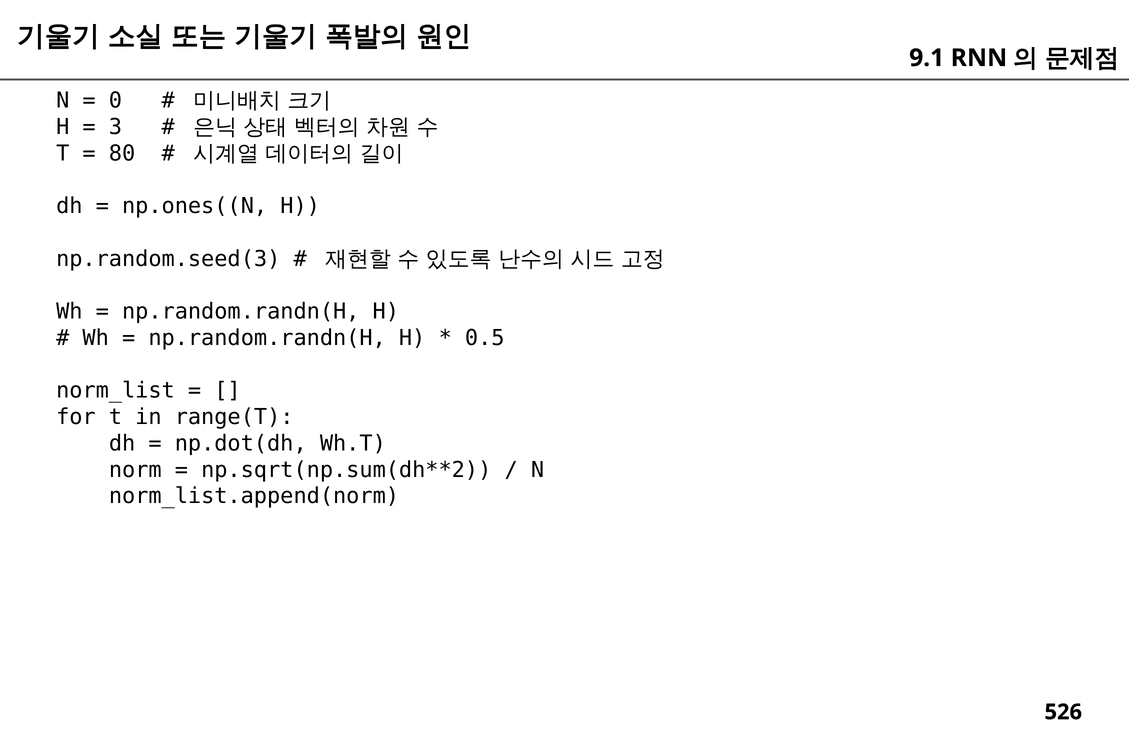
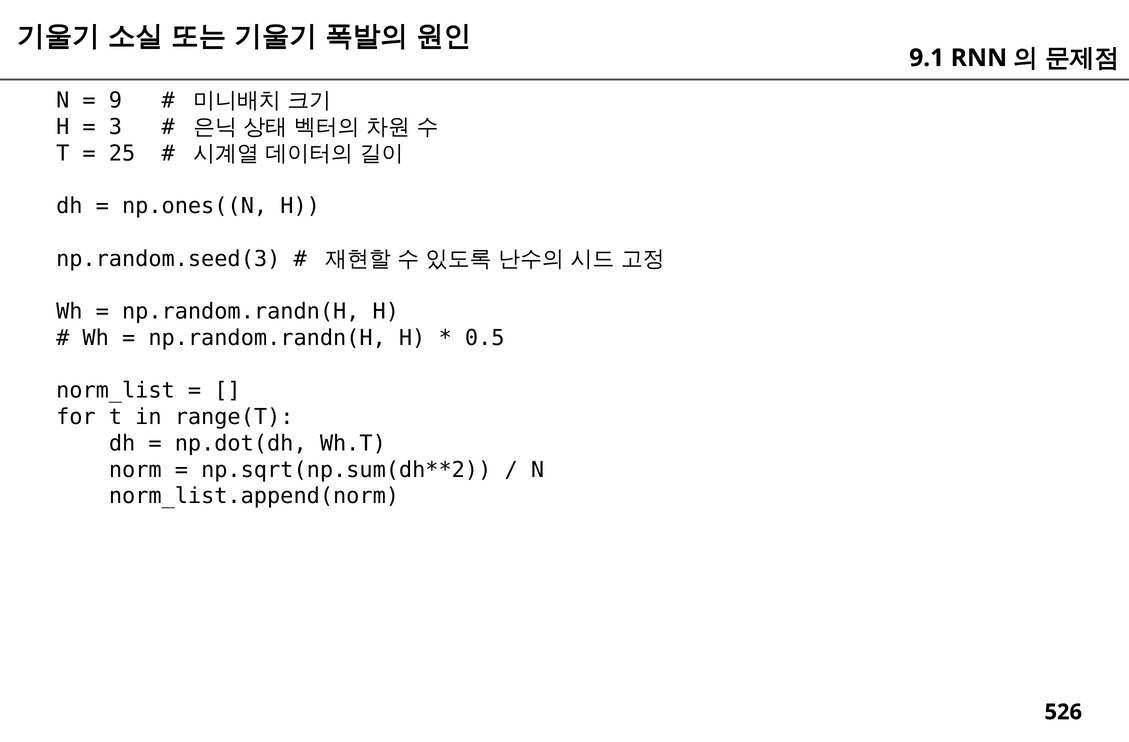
0: 0 -> 9
80: 80 -> 25
